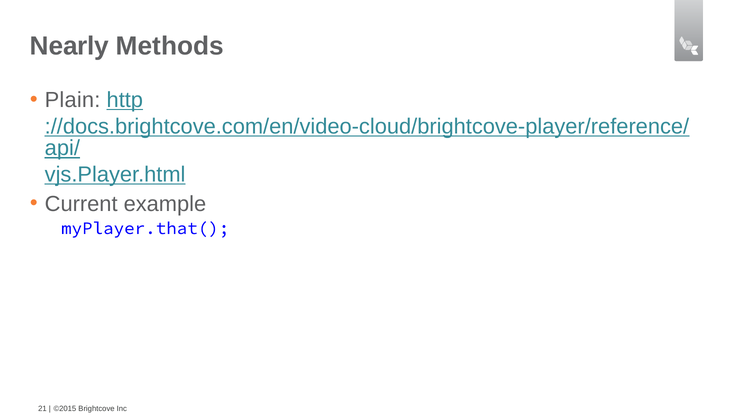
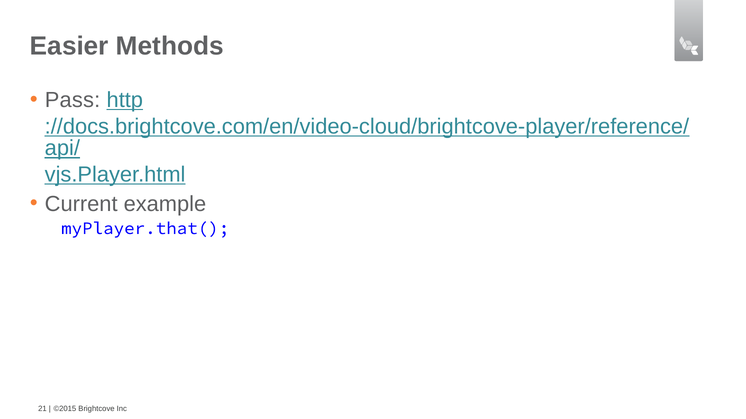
Nearly: Nearly -> Easier
Plain: Plain -> Pass
